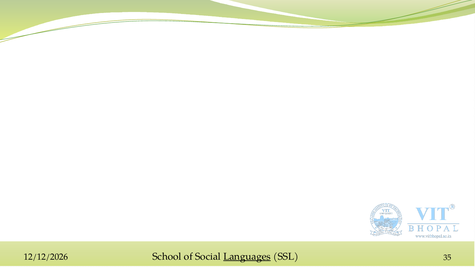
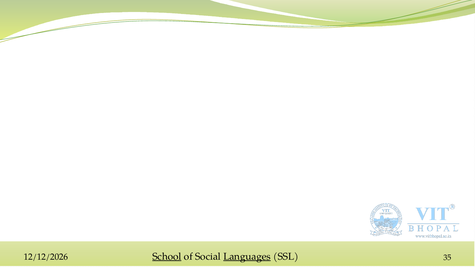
School underline: none -> present
